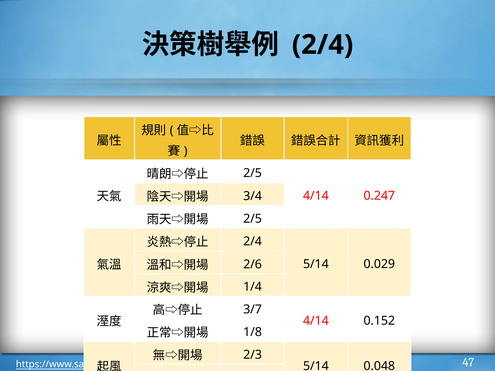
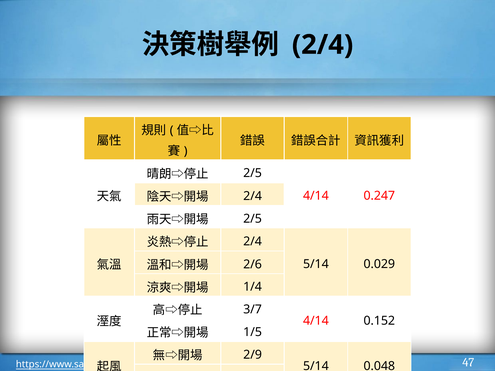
3/4 at (253, 196): 3/4 -> 2/4
1/8: 1/8 -> 1/5
2/3: 2/3 -> 2/9
